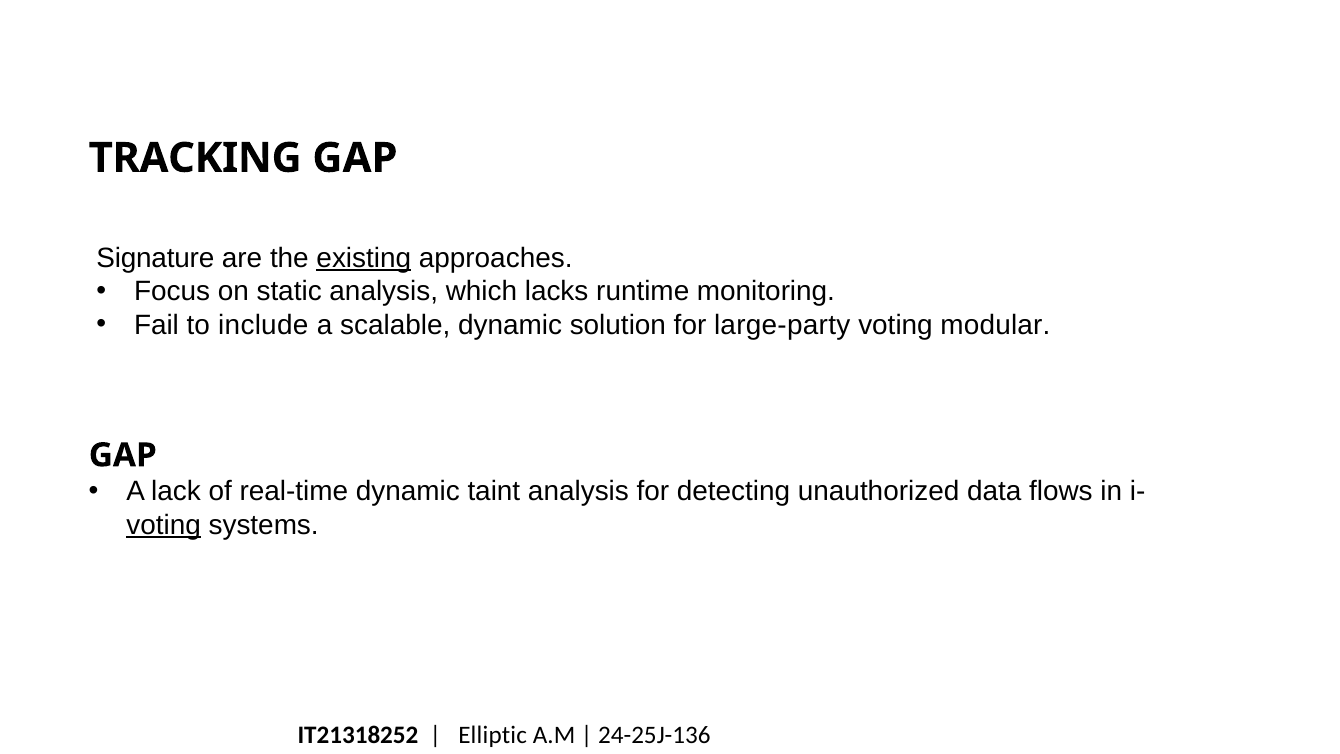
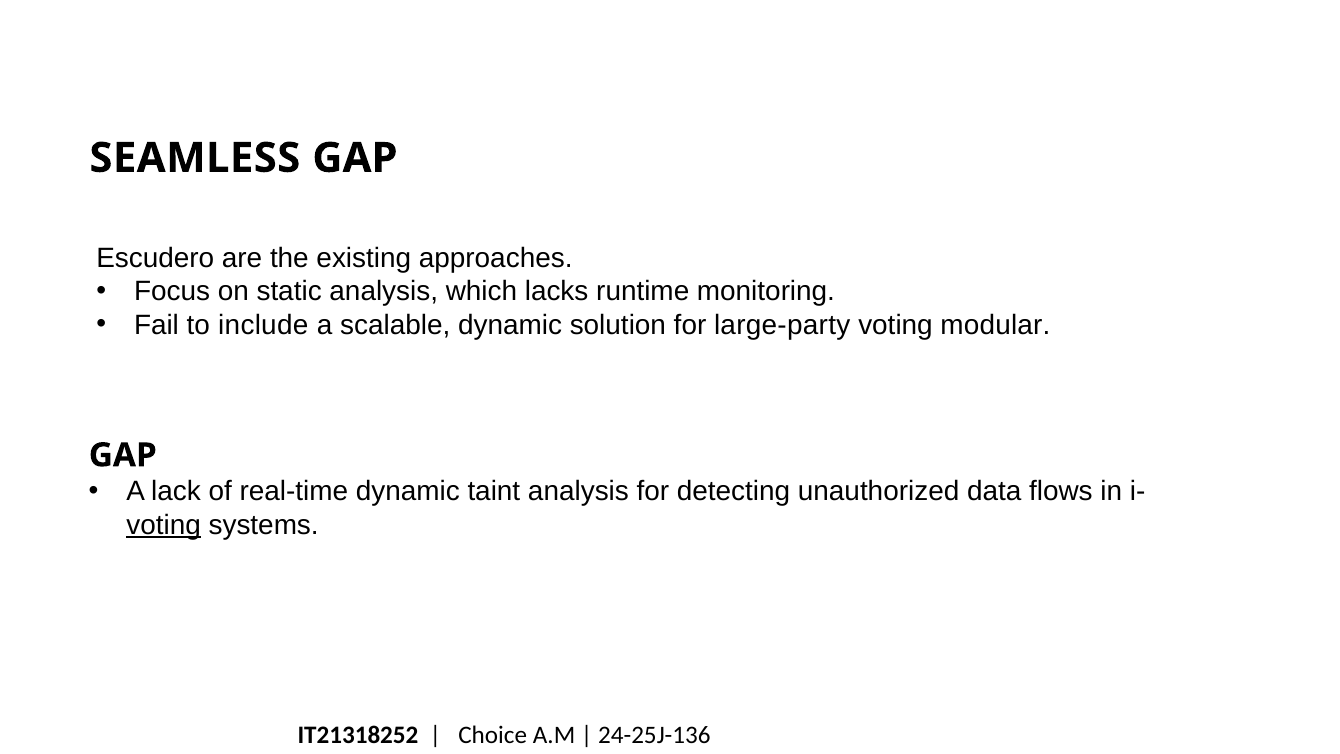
TRACKING: TRACKING -> SEAMLESS
Signature: Signature -> Escudero
existing underline: present -> none
Elliptic: Elliptic -> Choice
